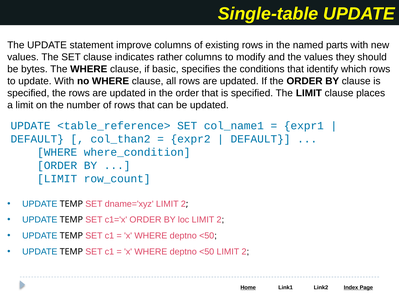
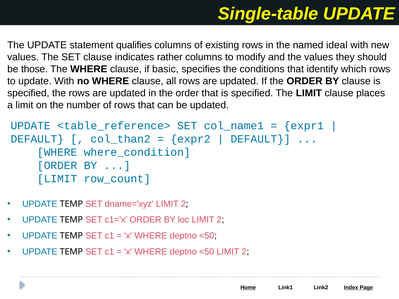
improve: improve -> qualifies
parts: parts -> ideal
bytes: bytes -> those
